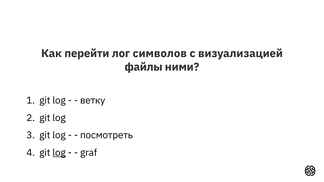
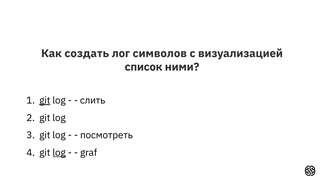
перейти: перейти -> создать
файлы: файлы -> список
git at (45, 101) underline: none -> present
ветку: ветку -> слить
